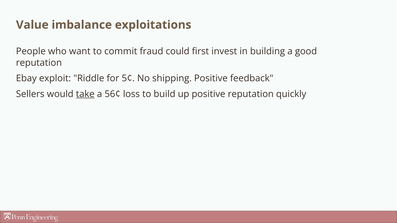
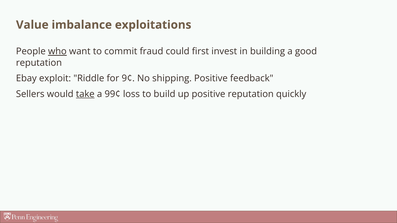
who underline: none -> present
5¢: 5¢ -> 9¢
56¢: 56¢ -> 99¢
